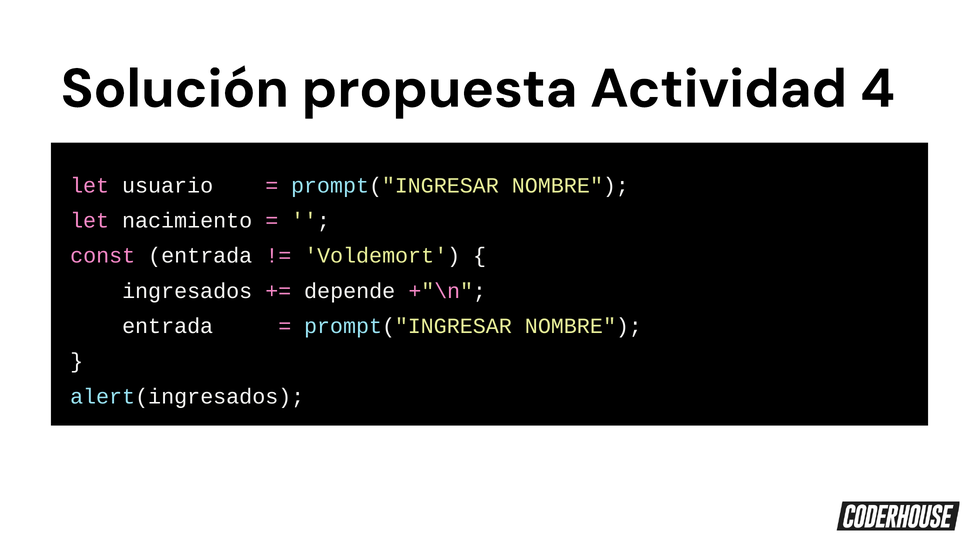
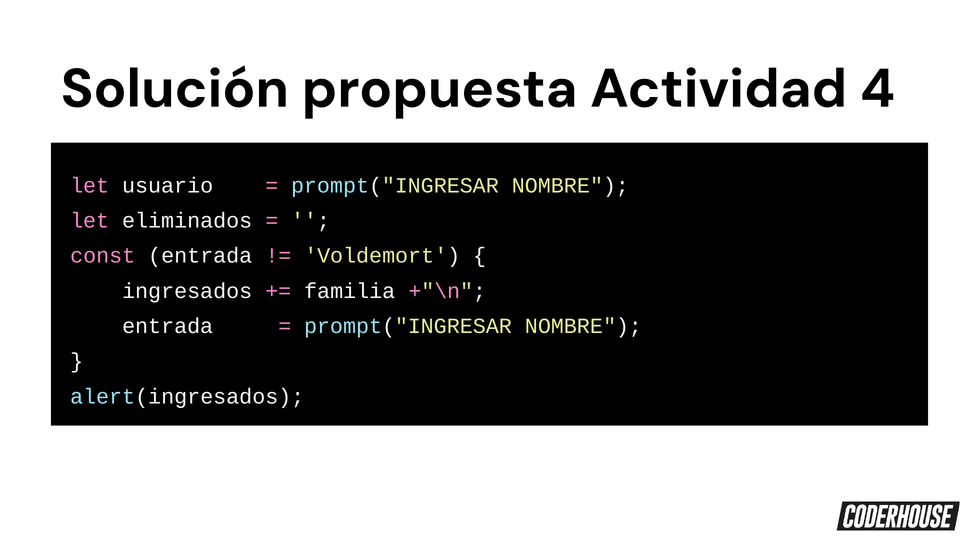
nacimiento: nacimiento -> eliminados
depende: depende -> familia
